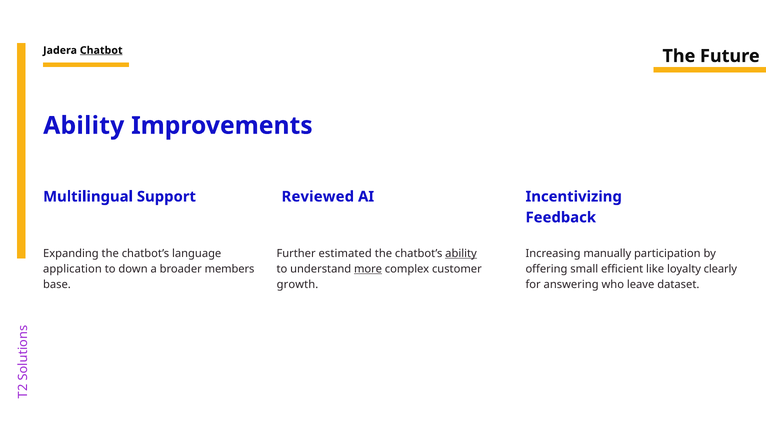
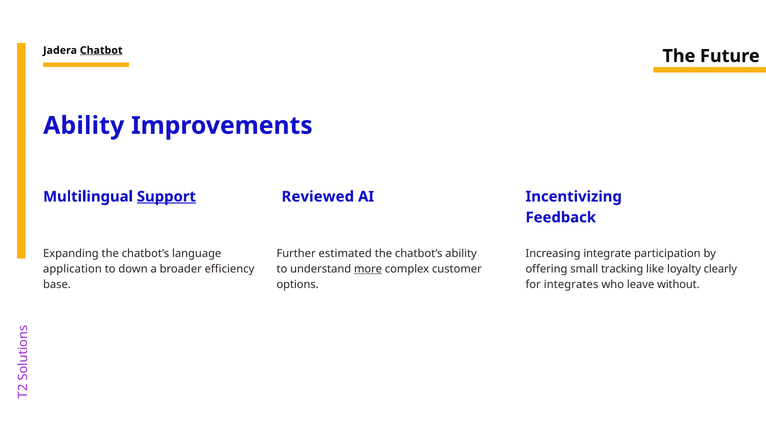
Support underline: none -> present
ability at (461, 253) underline: present -> none
manually: manually -> integrate
members: members -> efficiency
efficient: efficient -> tracking
growth: growth -> options
answering: answering -> integrates
dataset: dataset -> without
